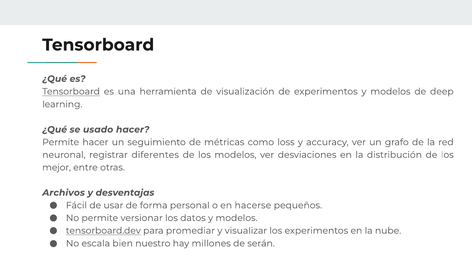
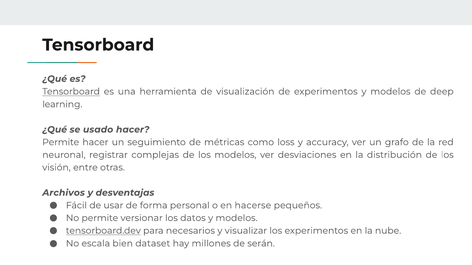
diferentes: diferentes -> complejas
mejor: mejor -> visión
promediar: promediar -> necesarios
nuestro: nuestro -> dataset
